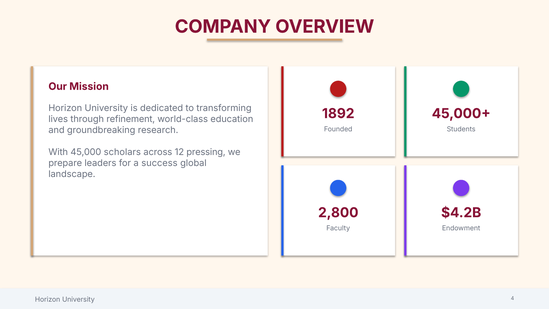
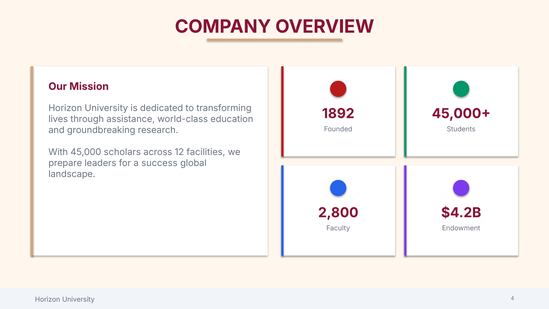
refinement: refinement -> assistance
pressing: pressing -> facilities
